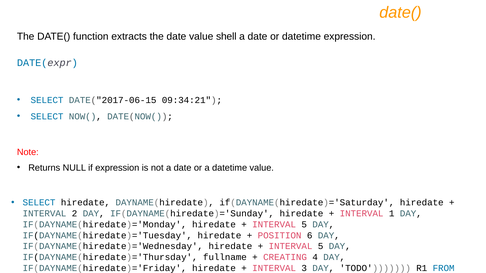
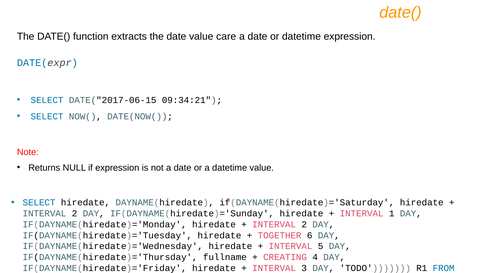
shell: shell -> care
5 at (304, 225): 5 -> 2
POSITION: POSITION -> TOGETHER
